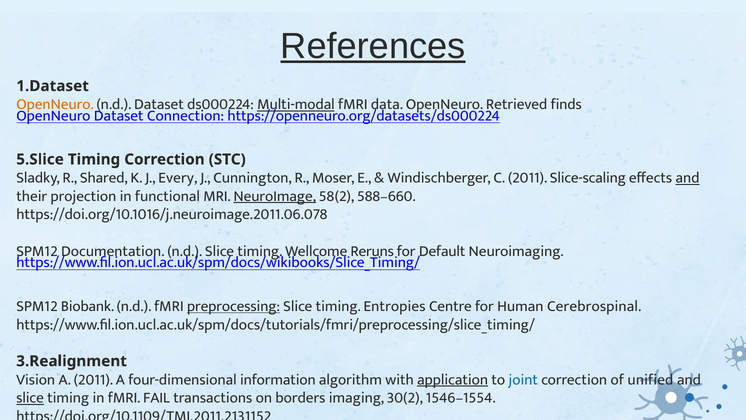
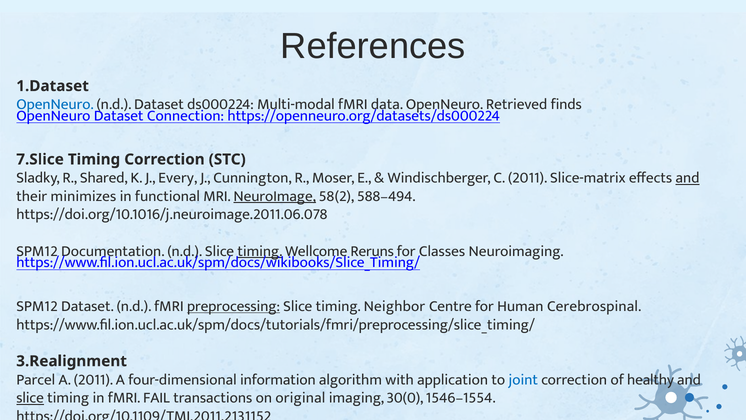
References underline: present -> none
OpenNeuro at (55, 104) colour: orange -> blue
Multi-modal underline: present -> none
5.Slice: 5.Slice -> 7.Slice
Slice-scaling: Slice-scaling -> Slice-matrix
projection: projection -> minimizes
588–660: 588–660 -> 588–494
timing at (260, 251) underline: none -> present
Default: Default -> Classes
SPM12 Biobank: Biobank -> Dataset
Entropies: Entropies -> Neighbor
Vision: Vision -> Parcel
application underline: present -> none
unified: unified -> healthy
borders: borders -> original
30(2: 30(2 -> 30(0
